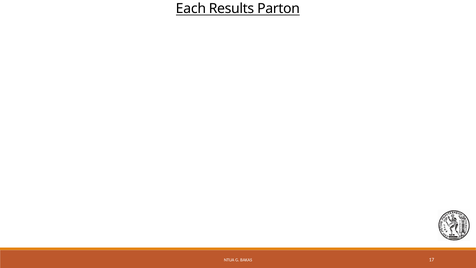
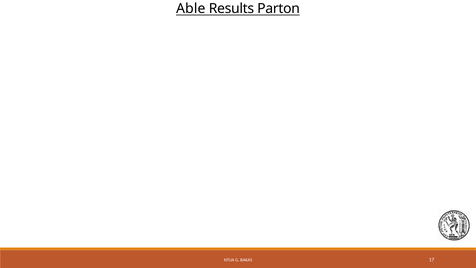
Each: Each -> Able
